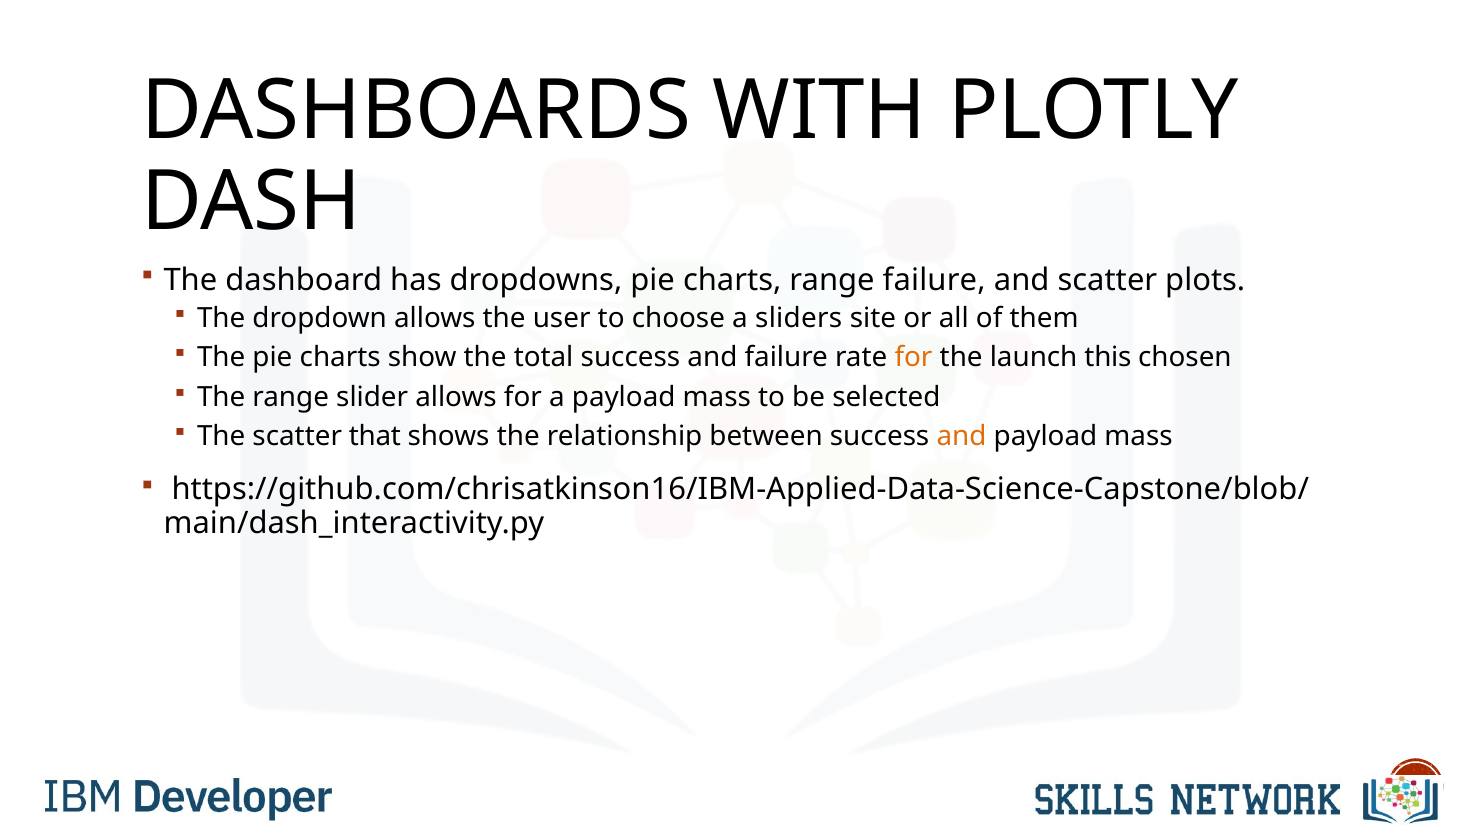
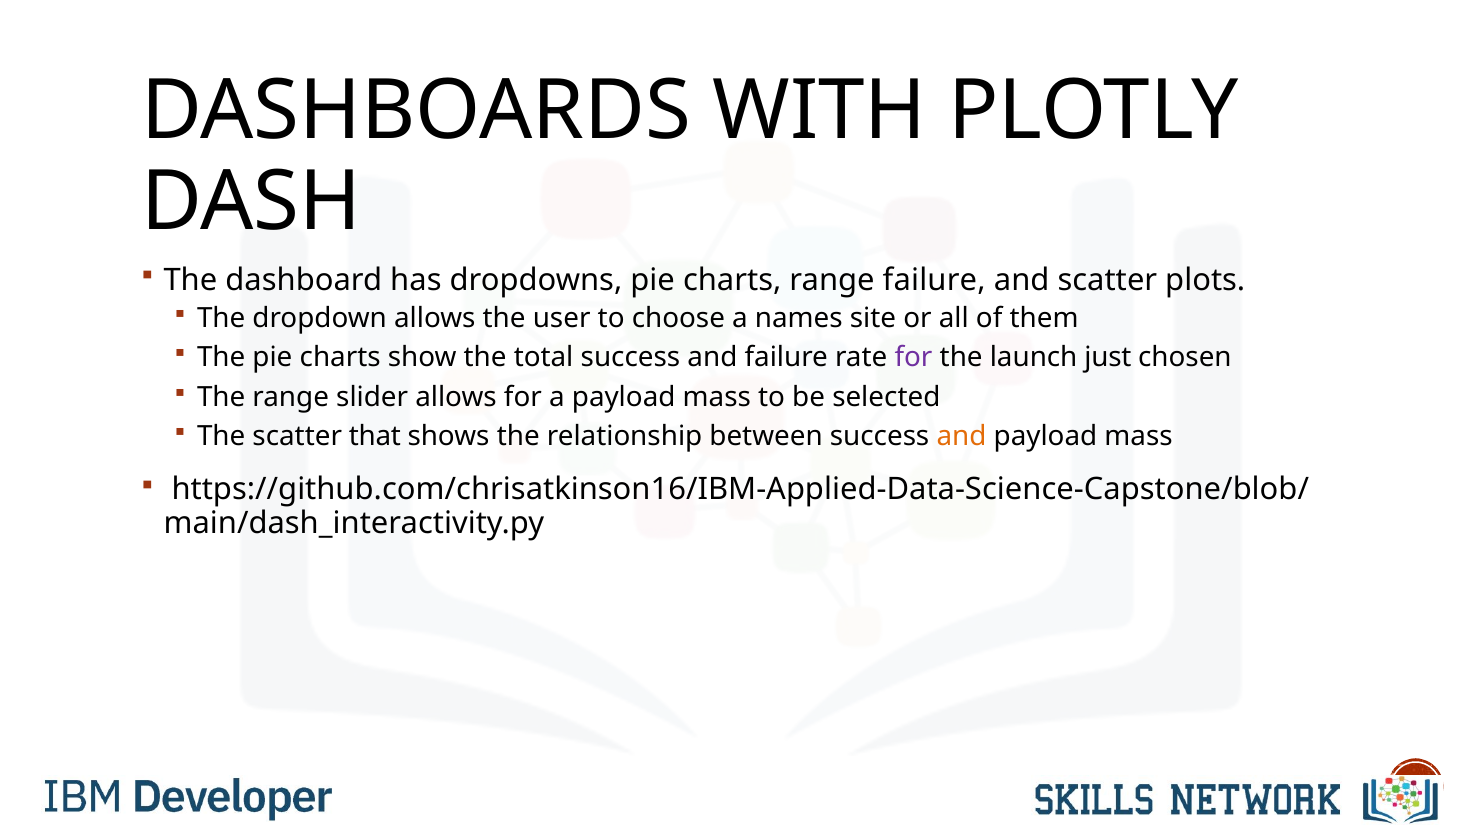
sliders: sliders -> names
for at (914, 358) colour: orange -> purple
this: this -> just
